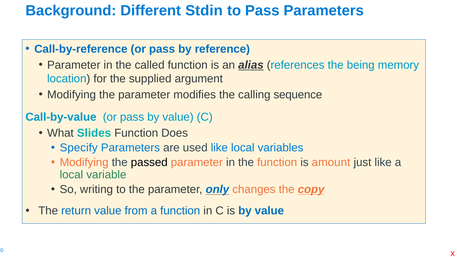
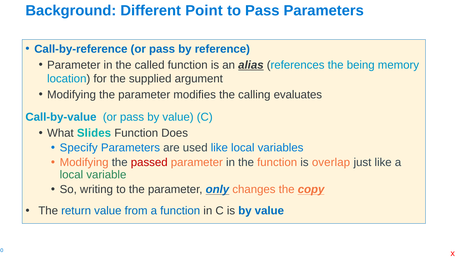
Stdin: Stdin -> Point
sequence: sequence -> evaluates
passed colour: black -> red
amount: amount -> overlap
